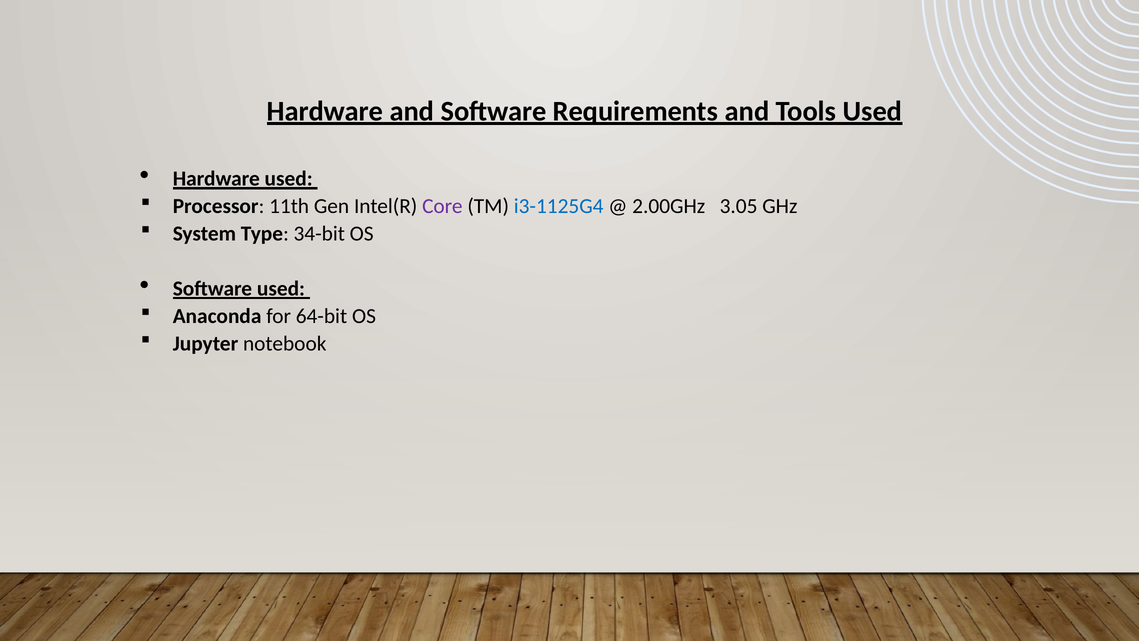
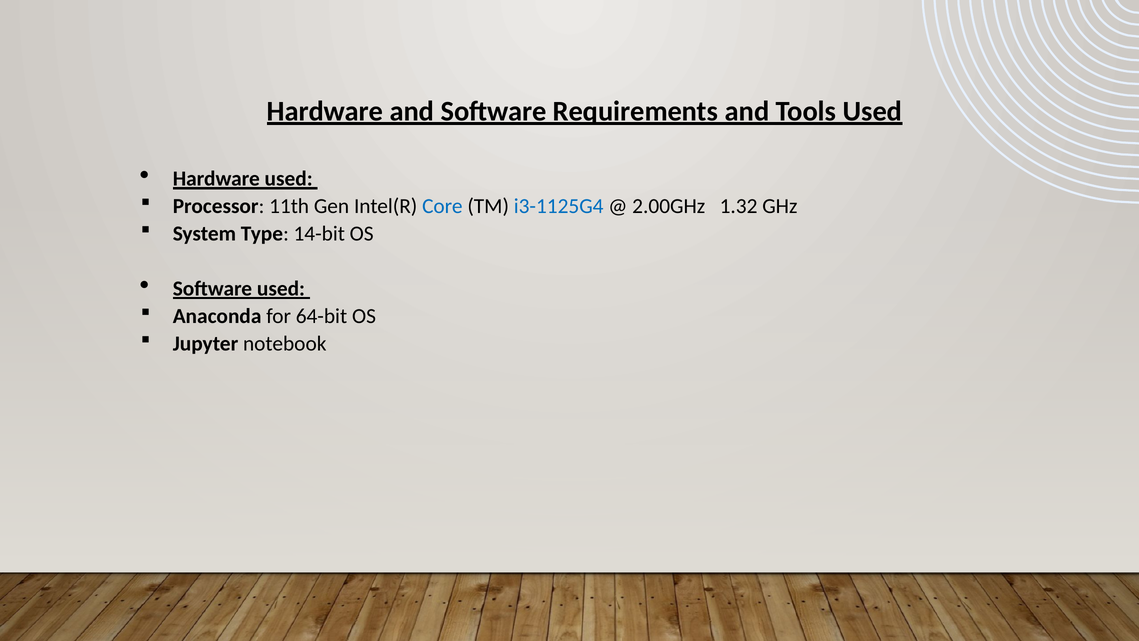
Core colour: purple -> blue
3.05: 3.05 -> 1.32
34-bit: 34-bit -> 14-bit
